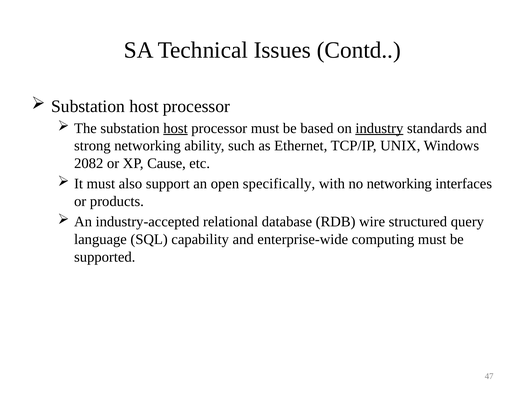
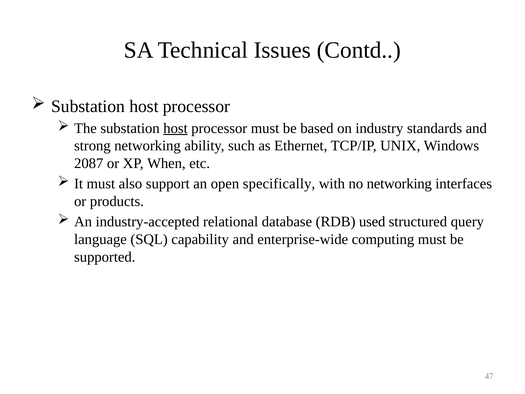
industry underline: present -> none
2082: 2082 -> 2087
Cause: Cause -> When
wire: wire -> used
